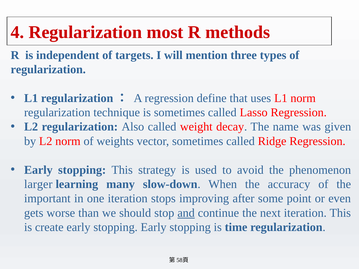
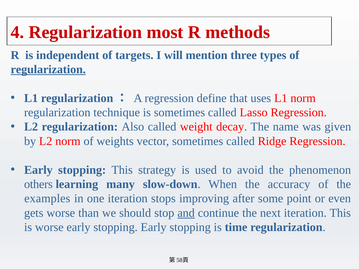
regularization at (48, 69) underline: none -> present
larger: larger -> others
important: important -> examples
is create: create -> worse
